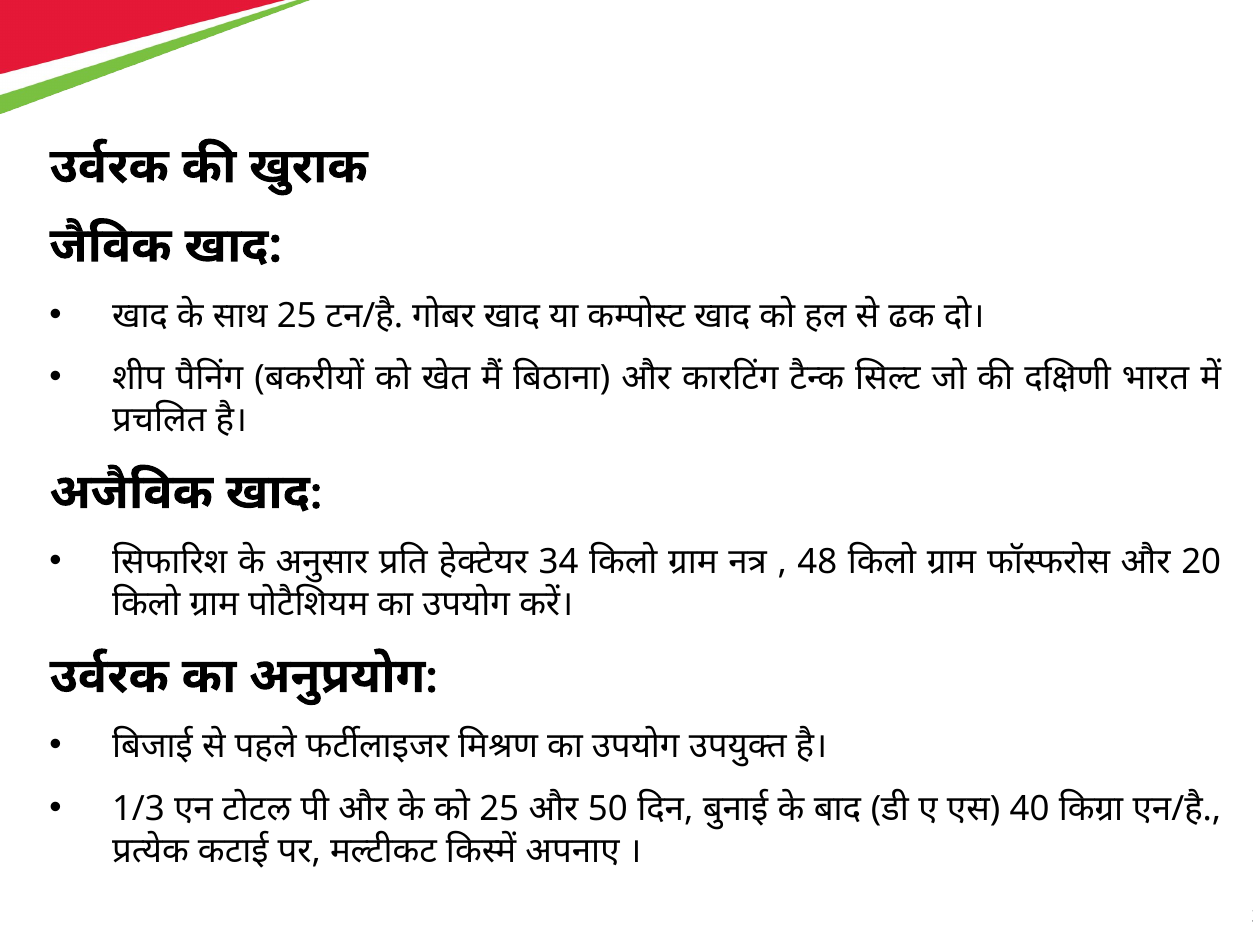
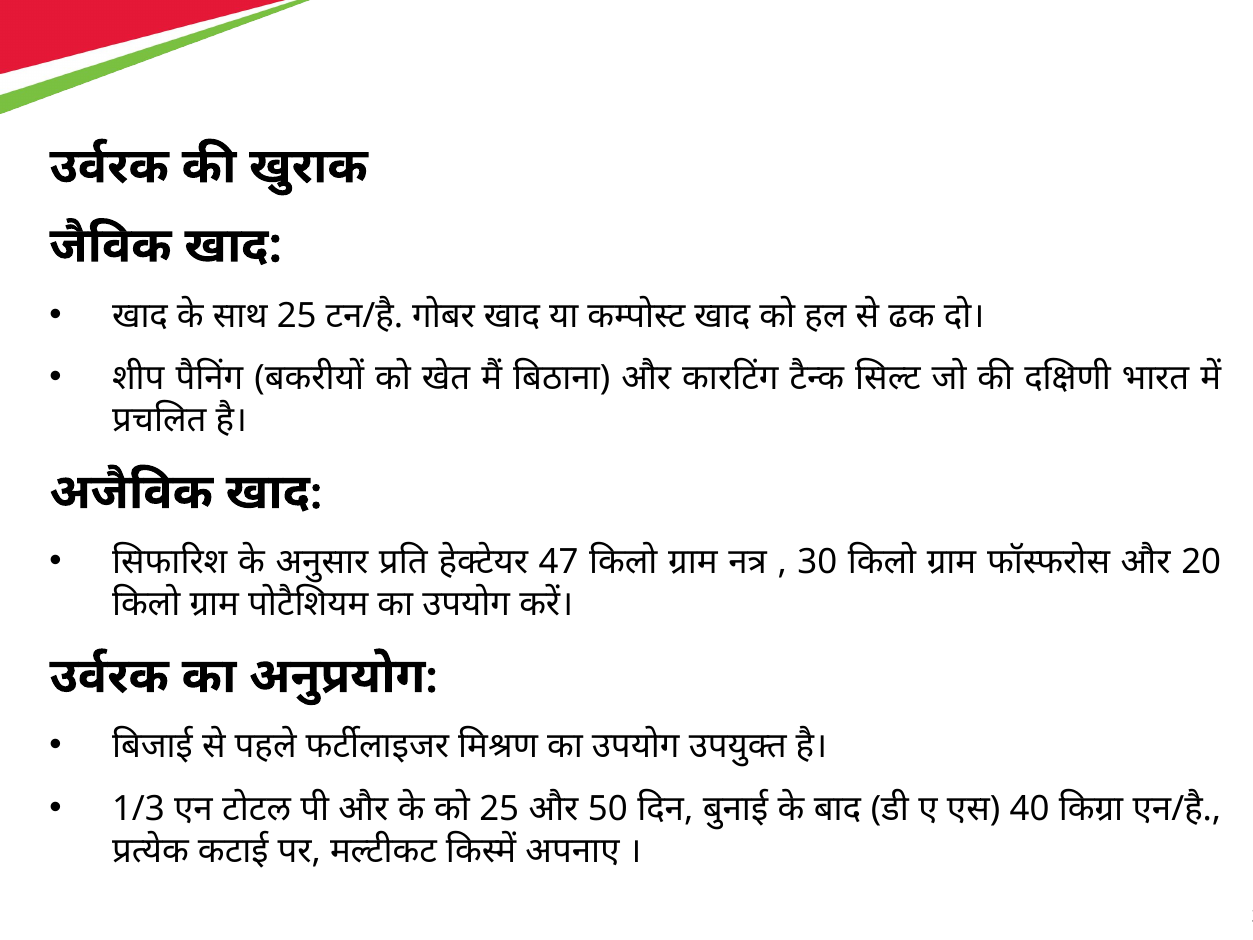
34: 34 -> 47
48: 48 -> 30
